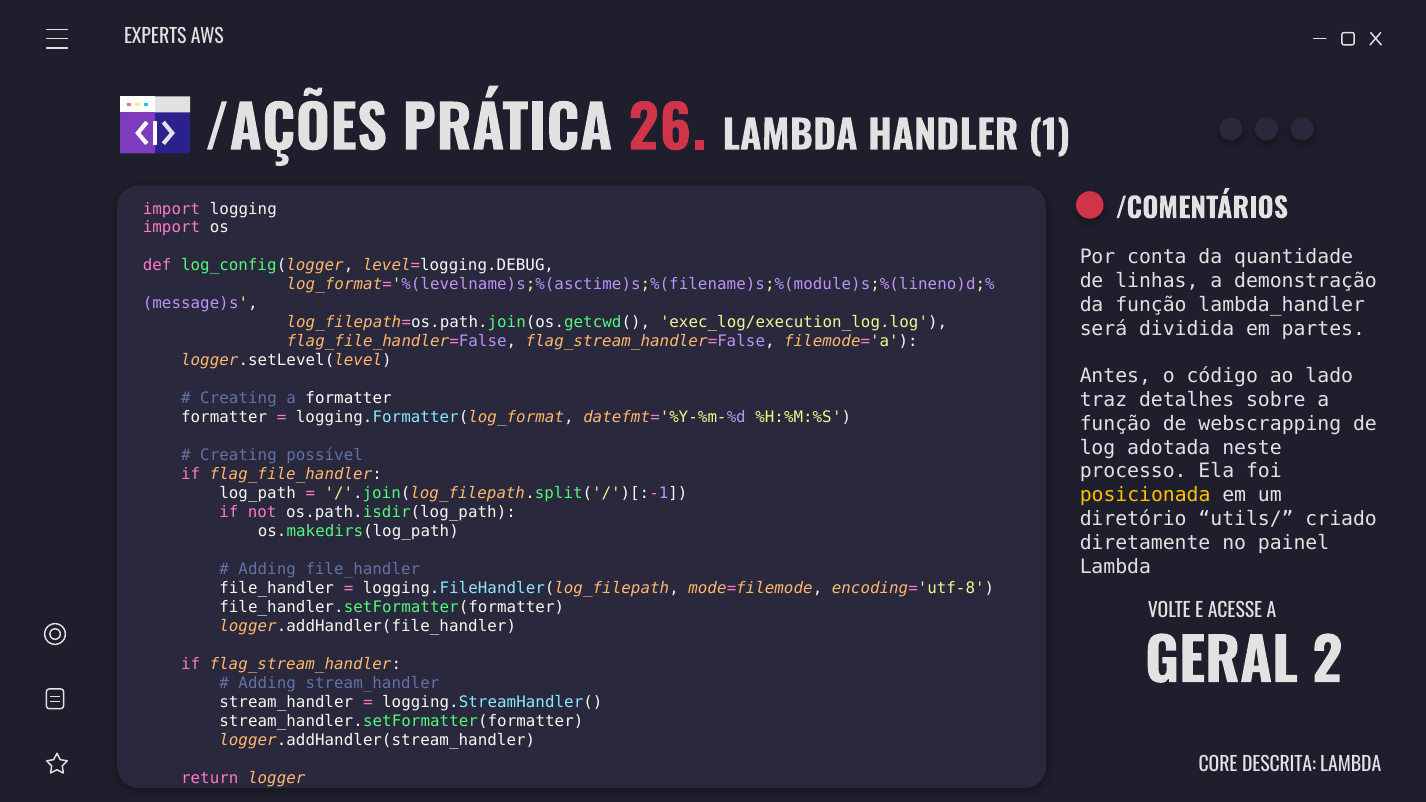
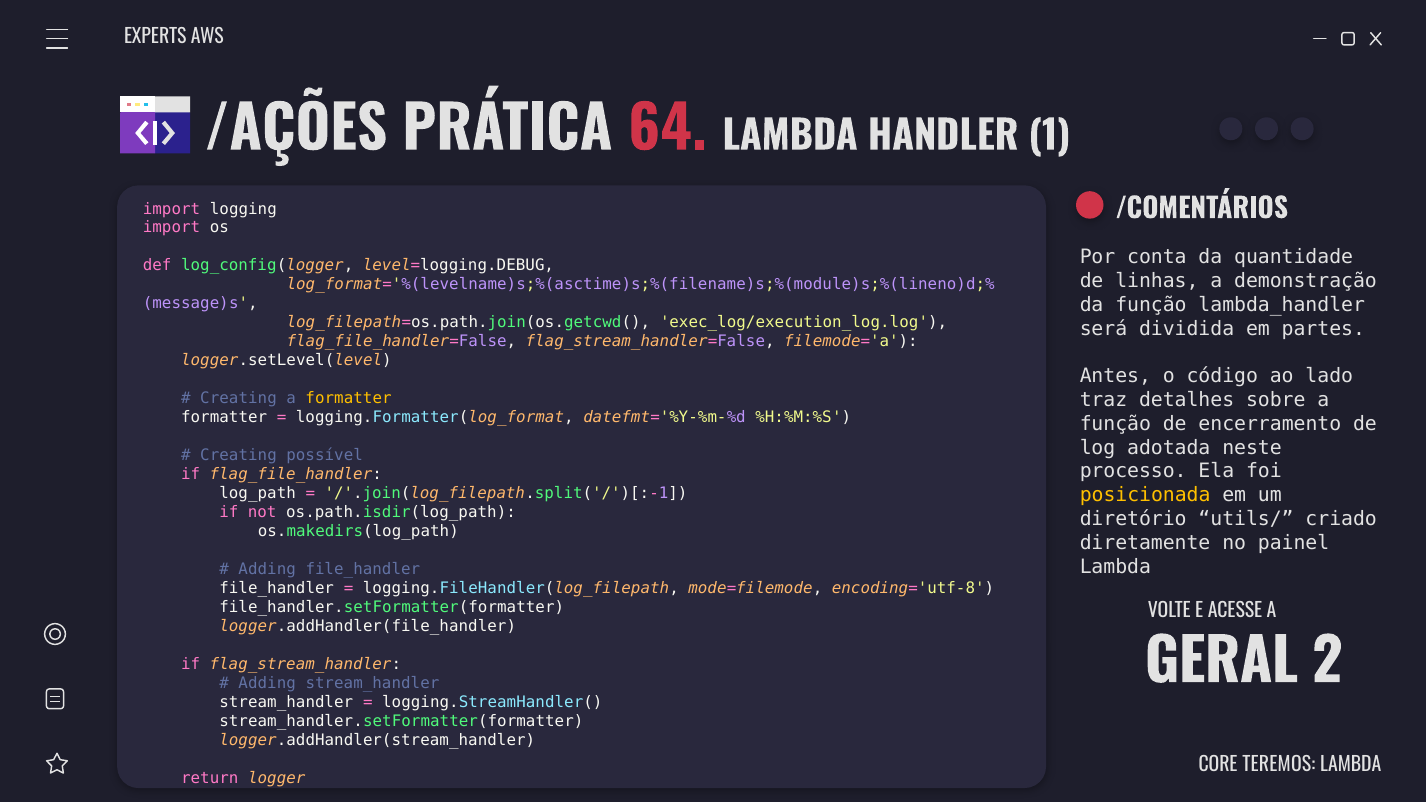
26: 26 -> 64
formatter at (349, 399) colour: white -> yellow
webscrapping: webscrapping -> encerramento
DESCRITA: DESCRITA -> TEREMOS
